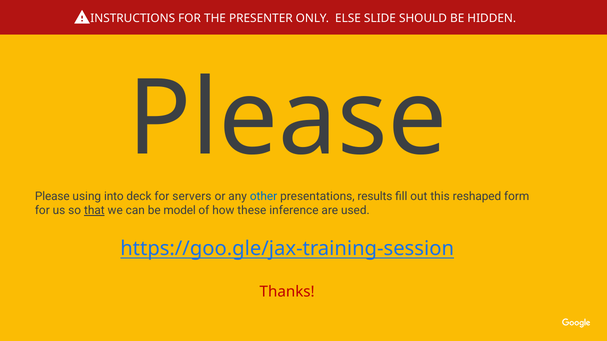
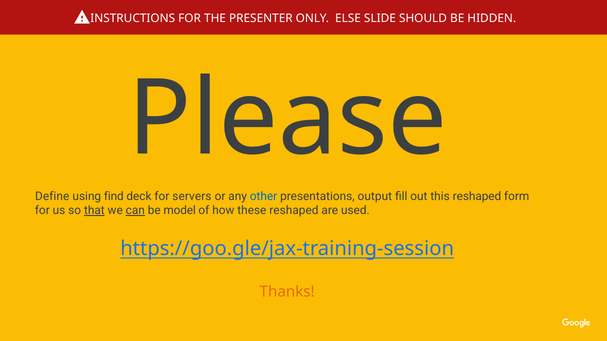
Please at (52, 197): Please -> Define
into: into -> find
results: results -> output
can underline: none -> present
these inference: inference -> reshaped
Thanks colour: red -> orange
